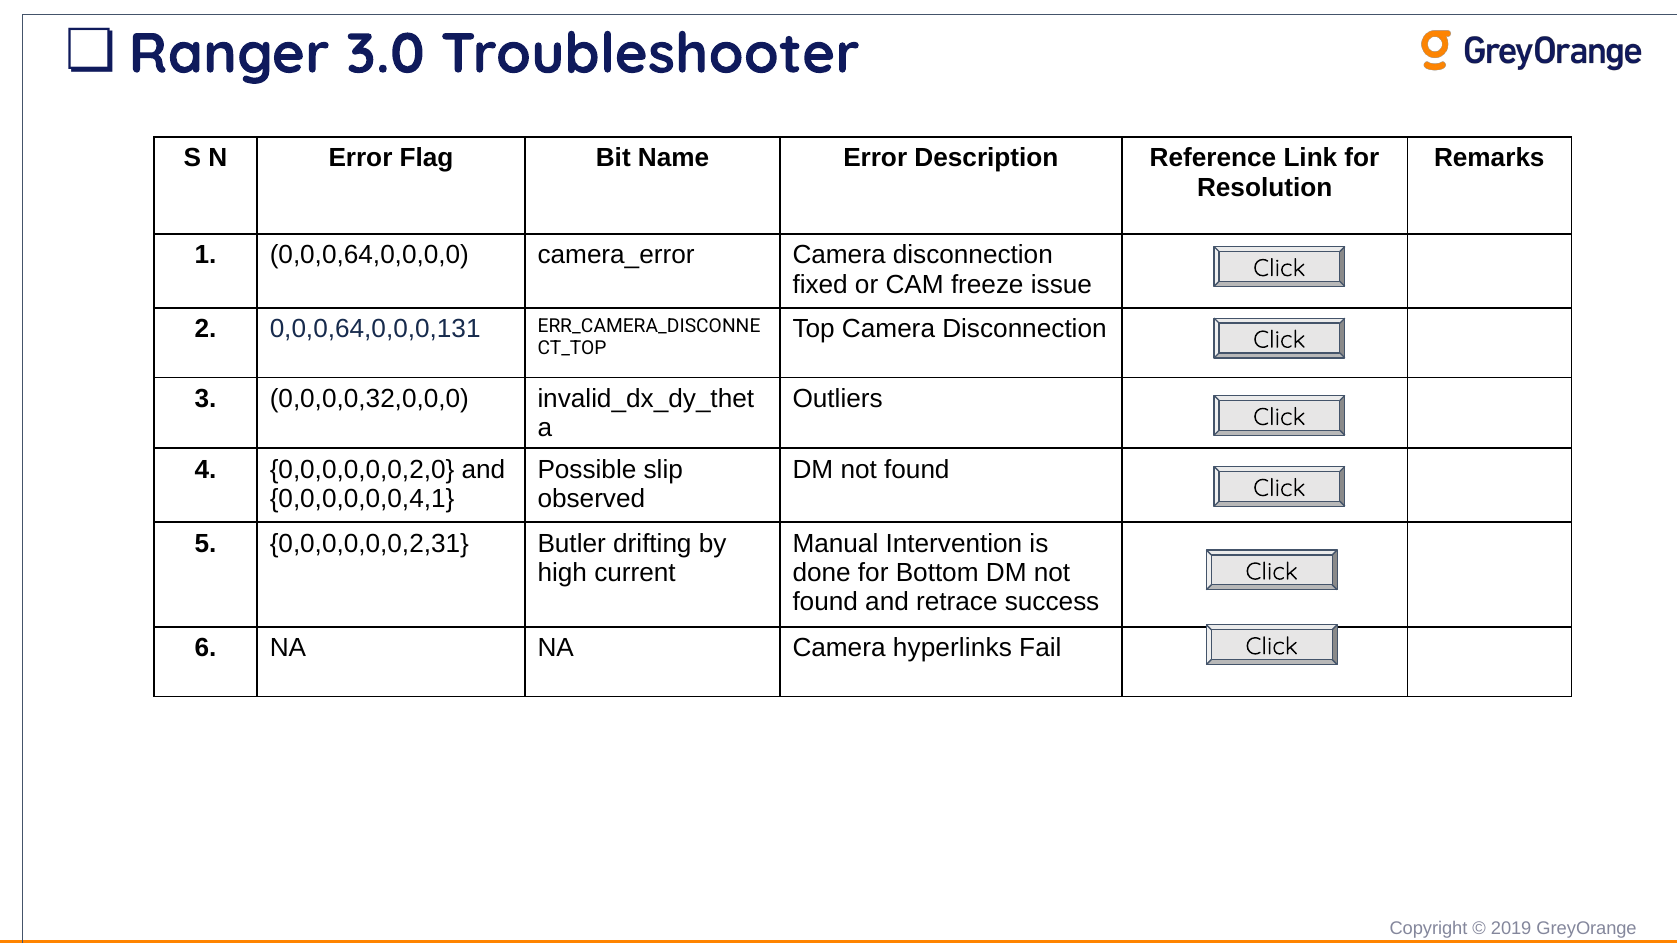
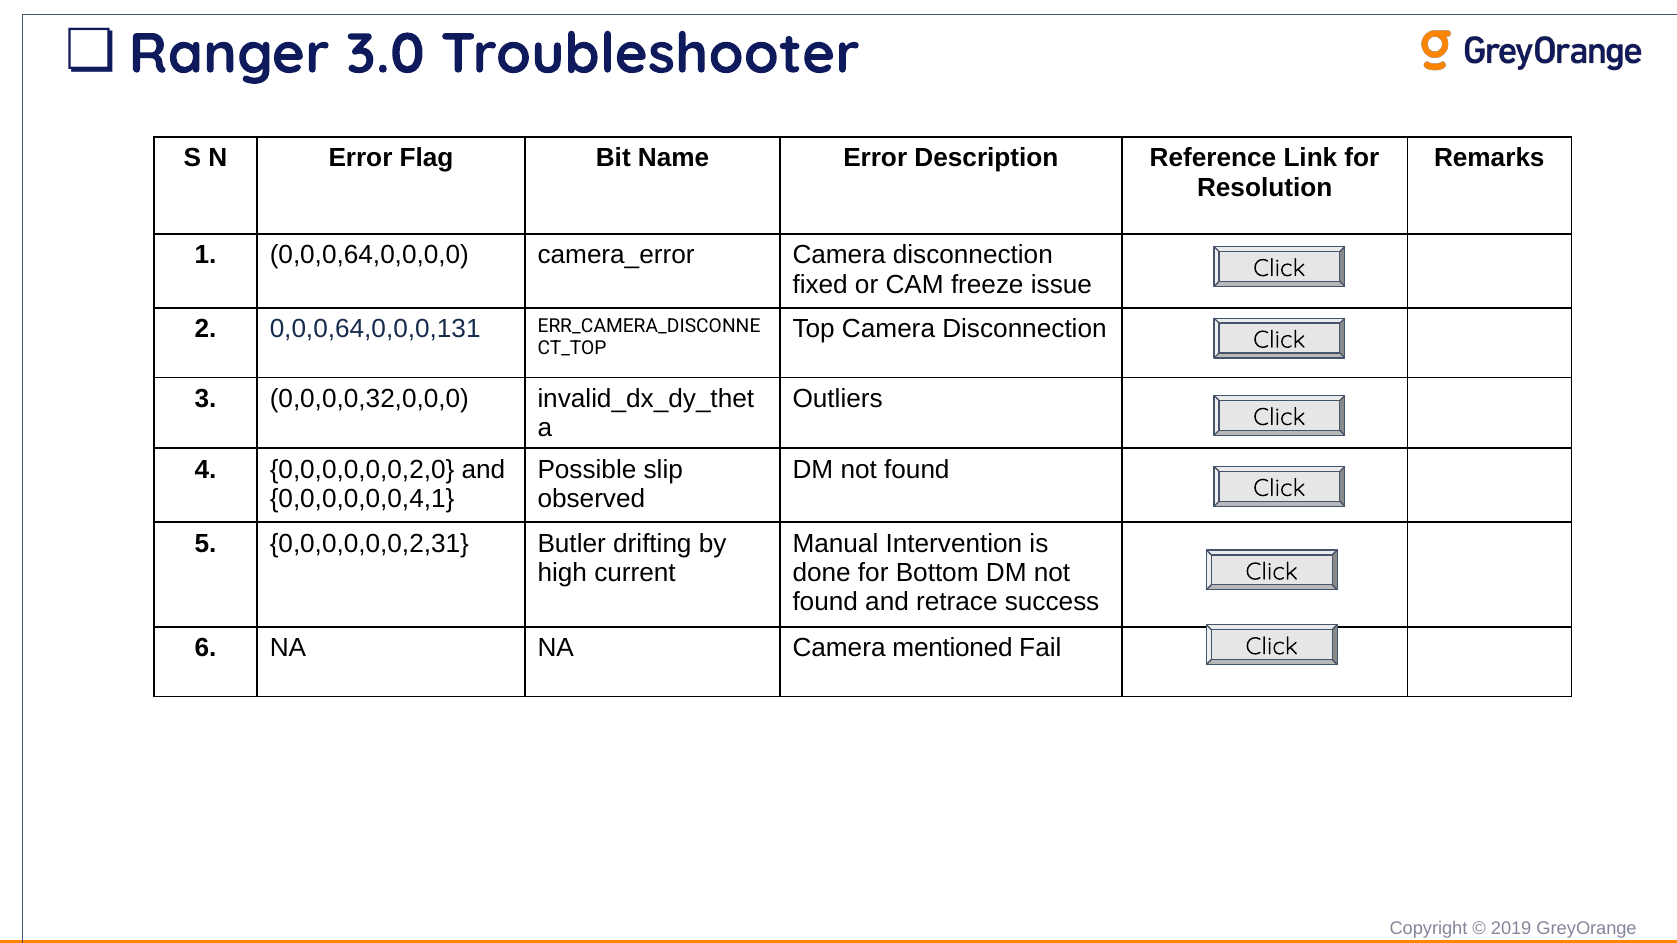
hyperlinks: hyperlinks -> mentioned
